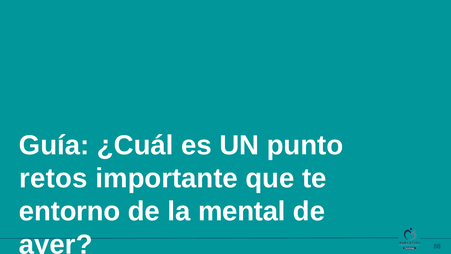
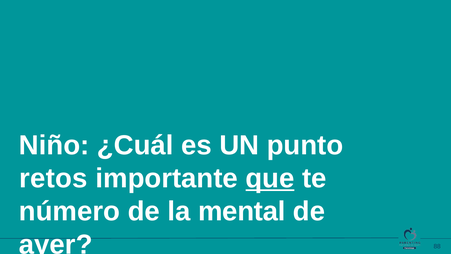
Guía: Guía -> Niño
que underline: none -> present
entorno: entorno -> número
